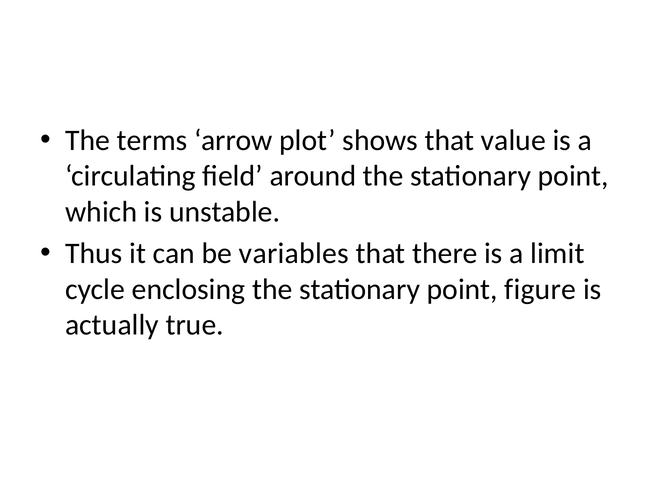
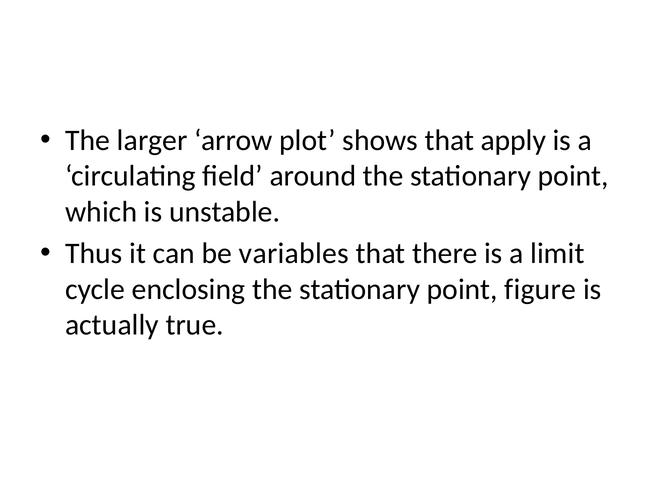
terms: terms -> larger
value: value -> apply
